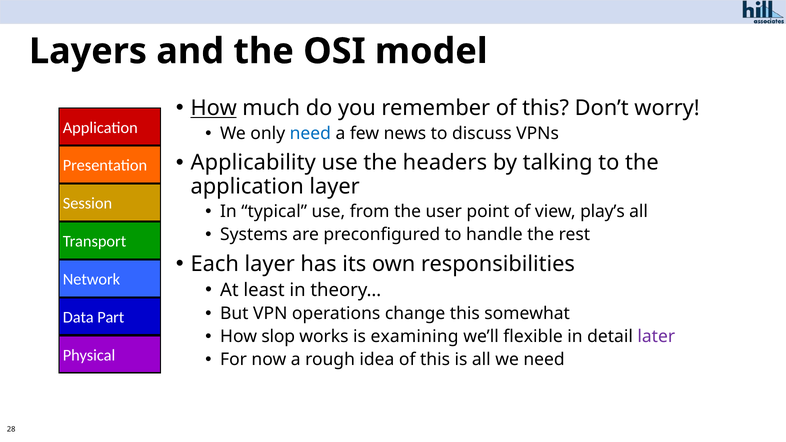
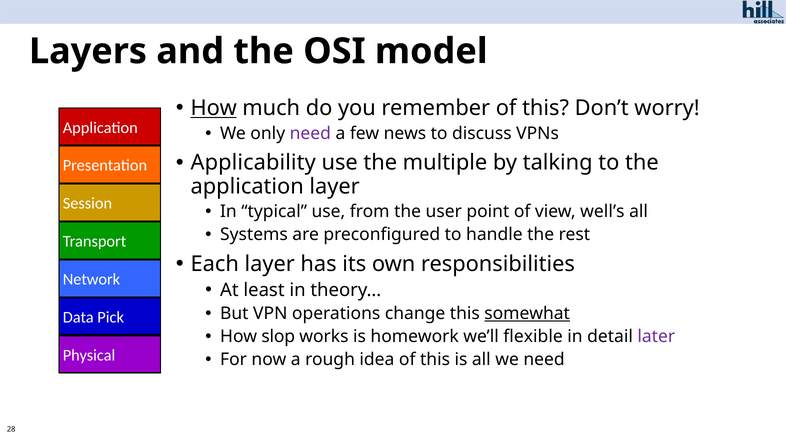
need at (310, 133) colour: blue -> purple
headers: headers -> multiple
play’s: play’s -> well’s
somewhat underline: none -> present
Part: Part -> Pick
examining: examining -> homework
